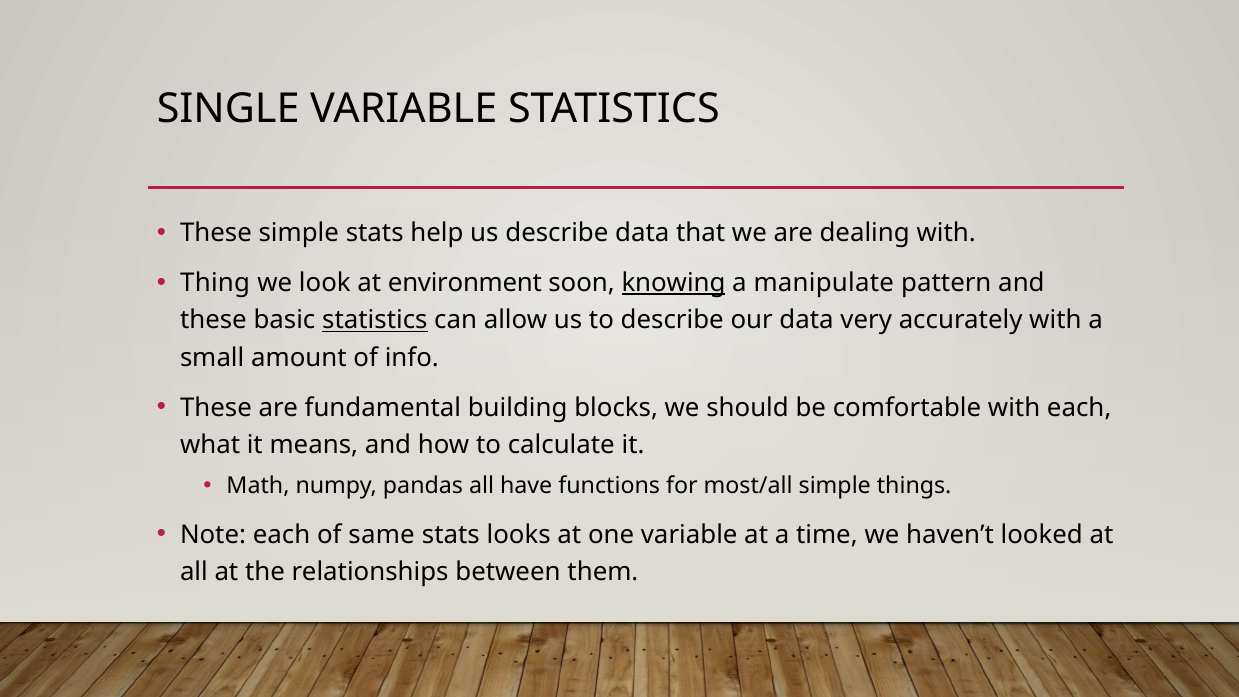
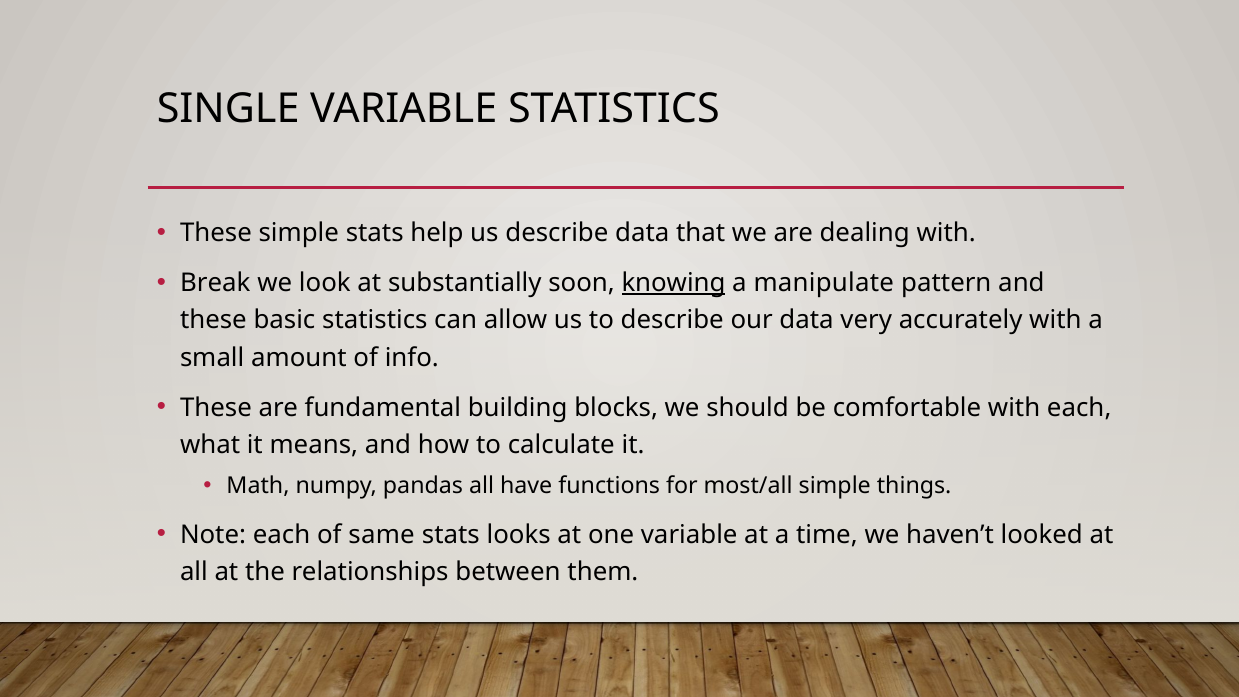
Thing: Thing -> Break
environment: environment -> substantially
statistics at (375, 320) underline: present -> none
